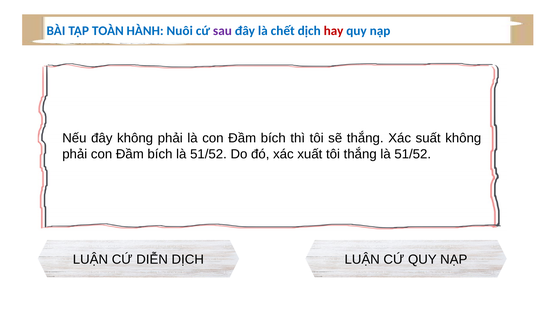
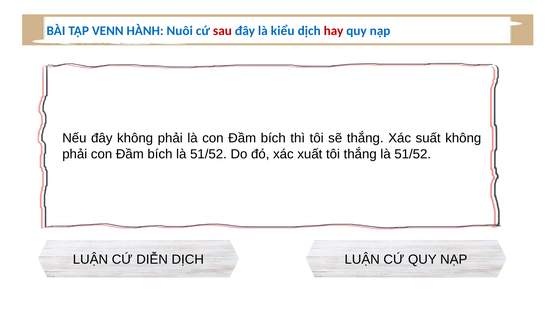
TẬP TOÀN: TOÀN -> VENN
sau colour: purple -> red
chết: chết -> kiểu
